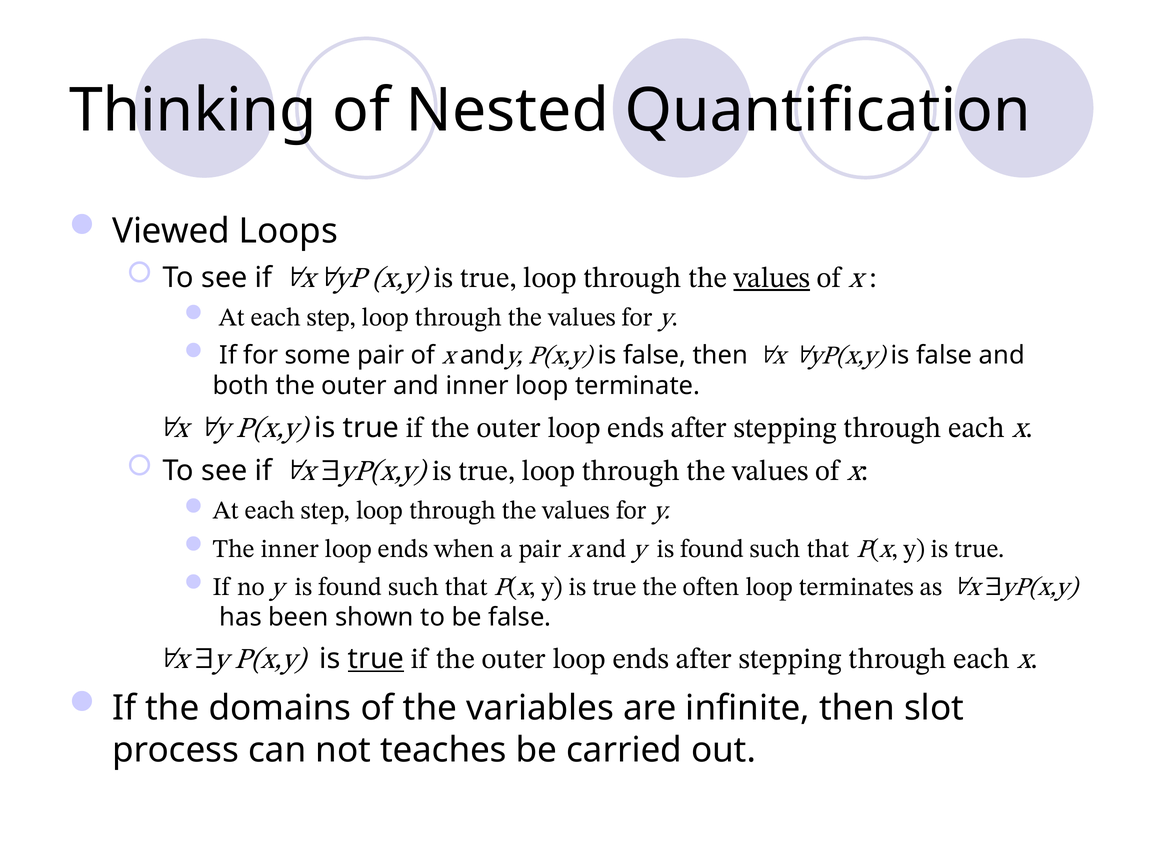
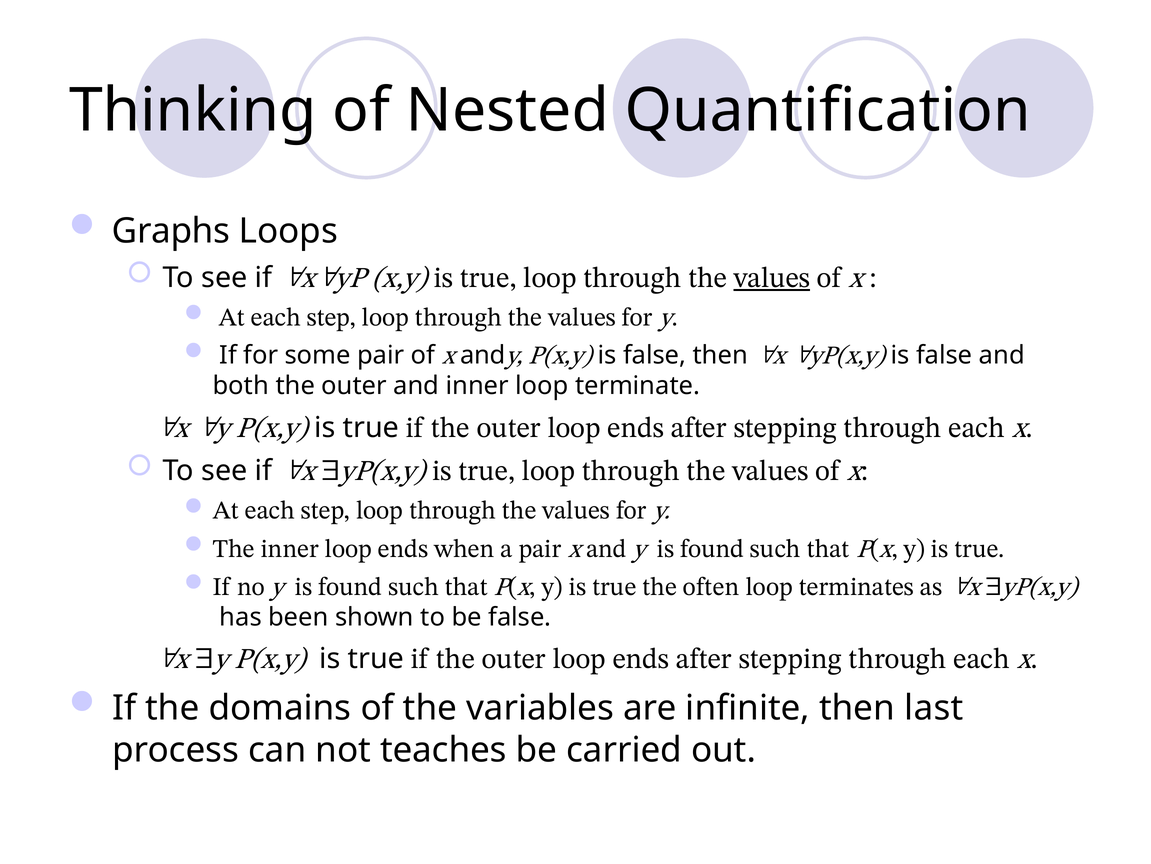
Viewed: Viewed -> Graphs
true at (376, 658) underline: present -> none
slot: slot -> last
